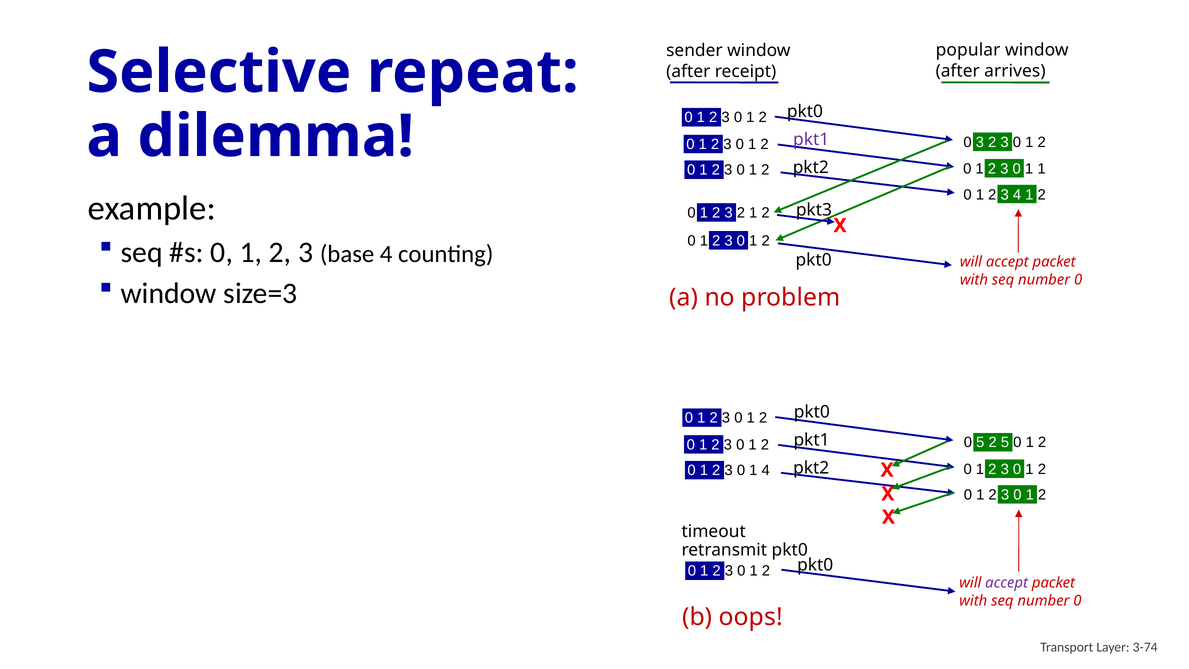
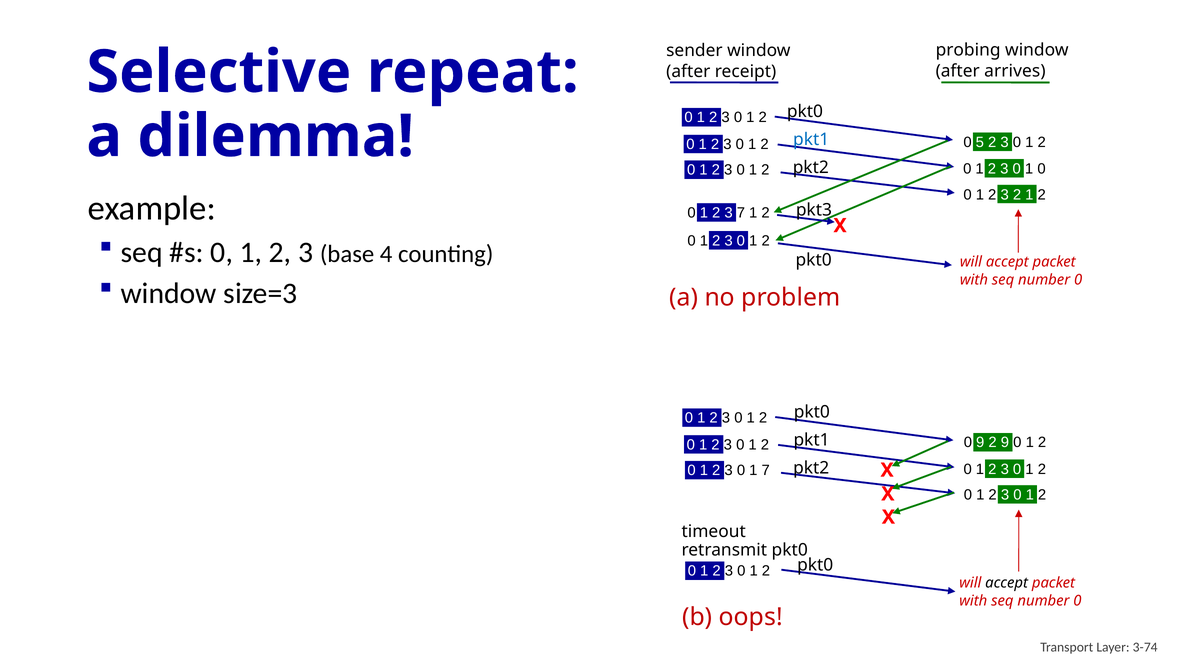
popular: popular -> probing
pkt1 at (811, 140) colour: purple -> blue
0 3: 3 -> 5
1 1: 1 -> 0
3 4: 4 -> 2
2 3 2: 2 -> 7
0 5: 5 -> 9
2 5: 5 -> 9
1 4: 4 -> 7
accept at (1007, 583) colour: purple -> black
